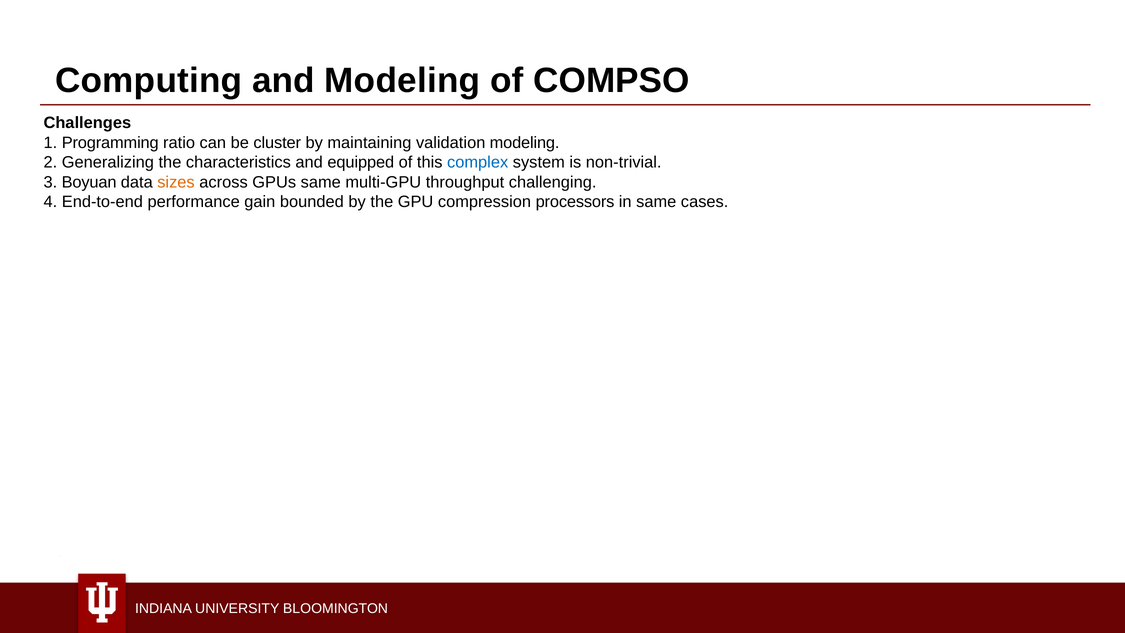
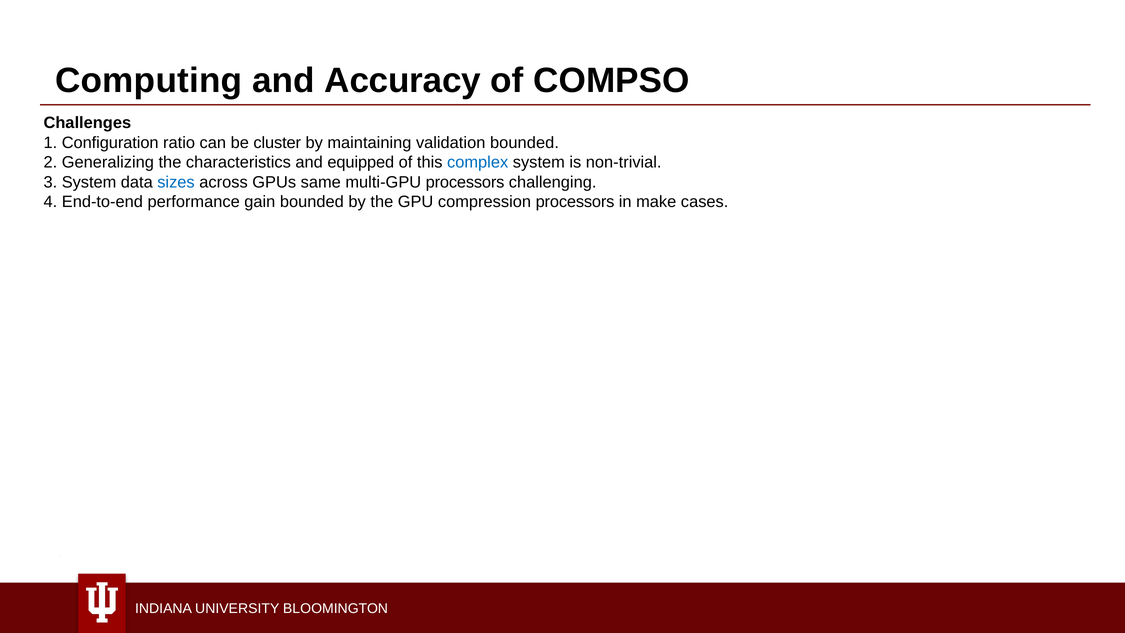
and Modeling: Modeling -> Accuracy
Programming: Programming -> Configuration
validation modeling: modeling -> bounded
3 Boyuan: Boyuan -> System
sizes colour: orange -> blue
multi-GPU throughput: throughput -> processors
in same: same -> make
